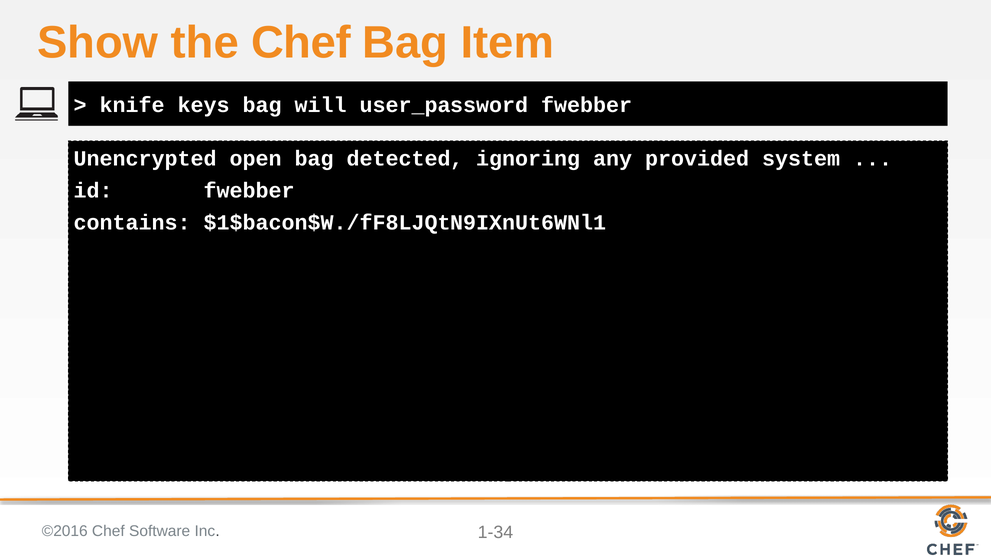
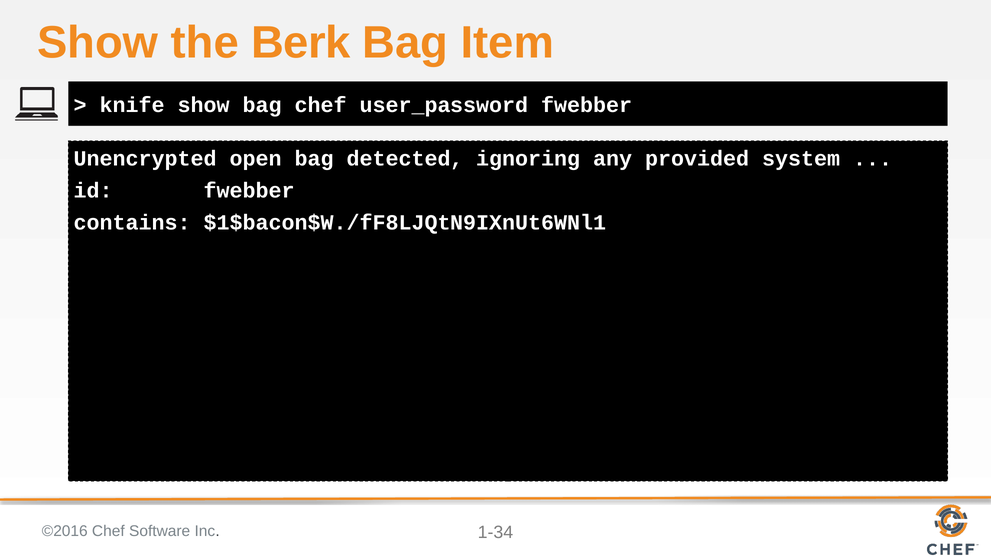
the Chef: Chef -> Berk
knife keys: keys -> show
bag will: will -> chef
